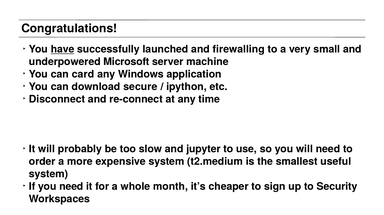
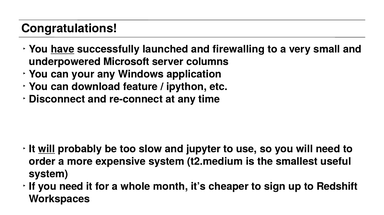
machine: machine -> columns
card: card -> your
secure: secure -> feature
will at (47, 149) underline: none -> present
Security: Security -> Redshift
